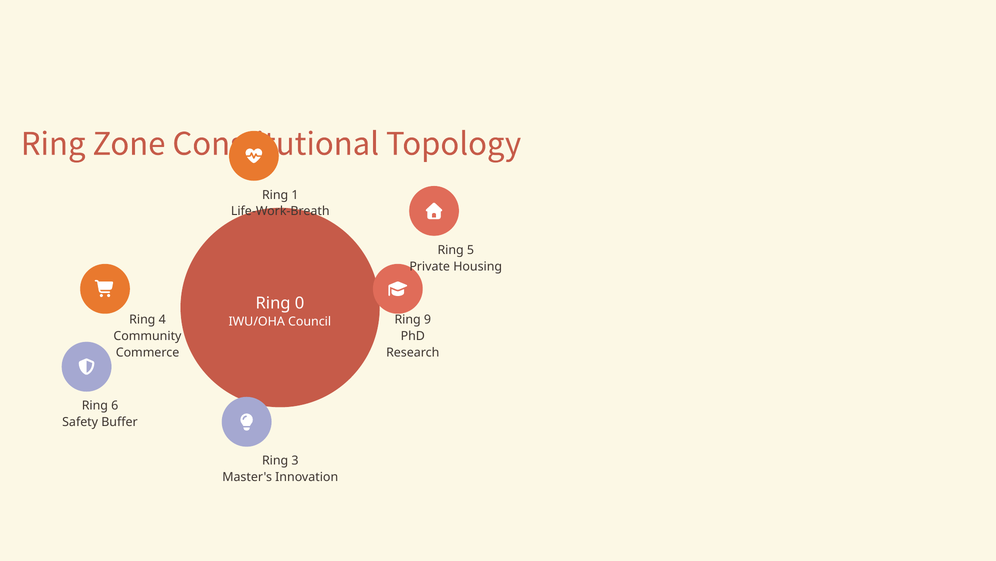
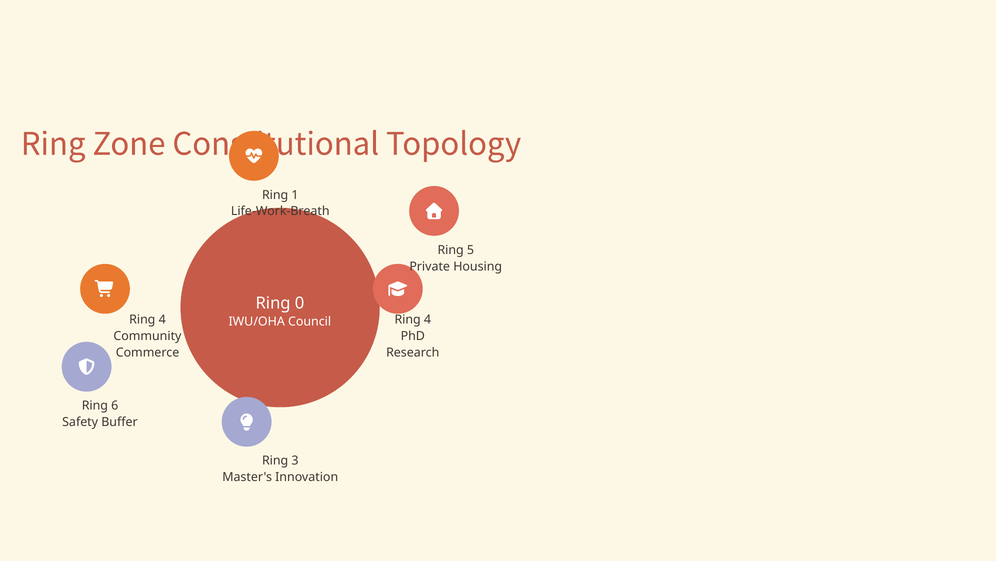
9 at (428, 319): 9 -> 4
